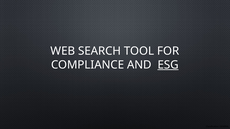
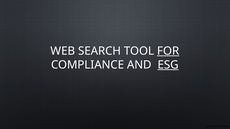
FOR underline: none -> present
